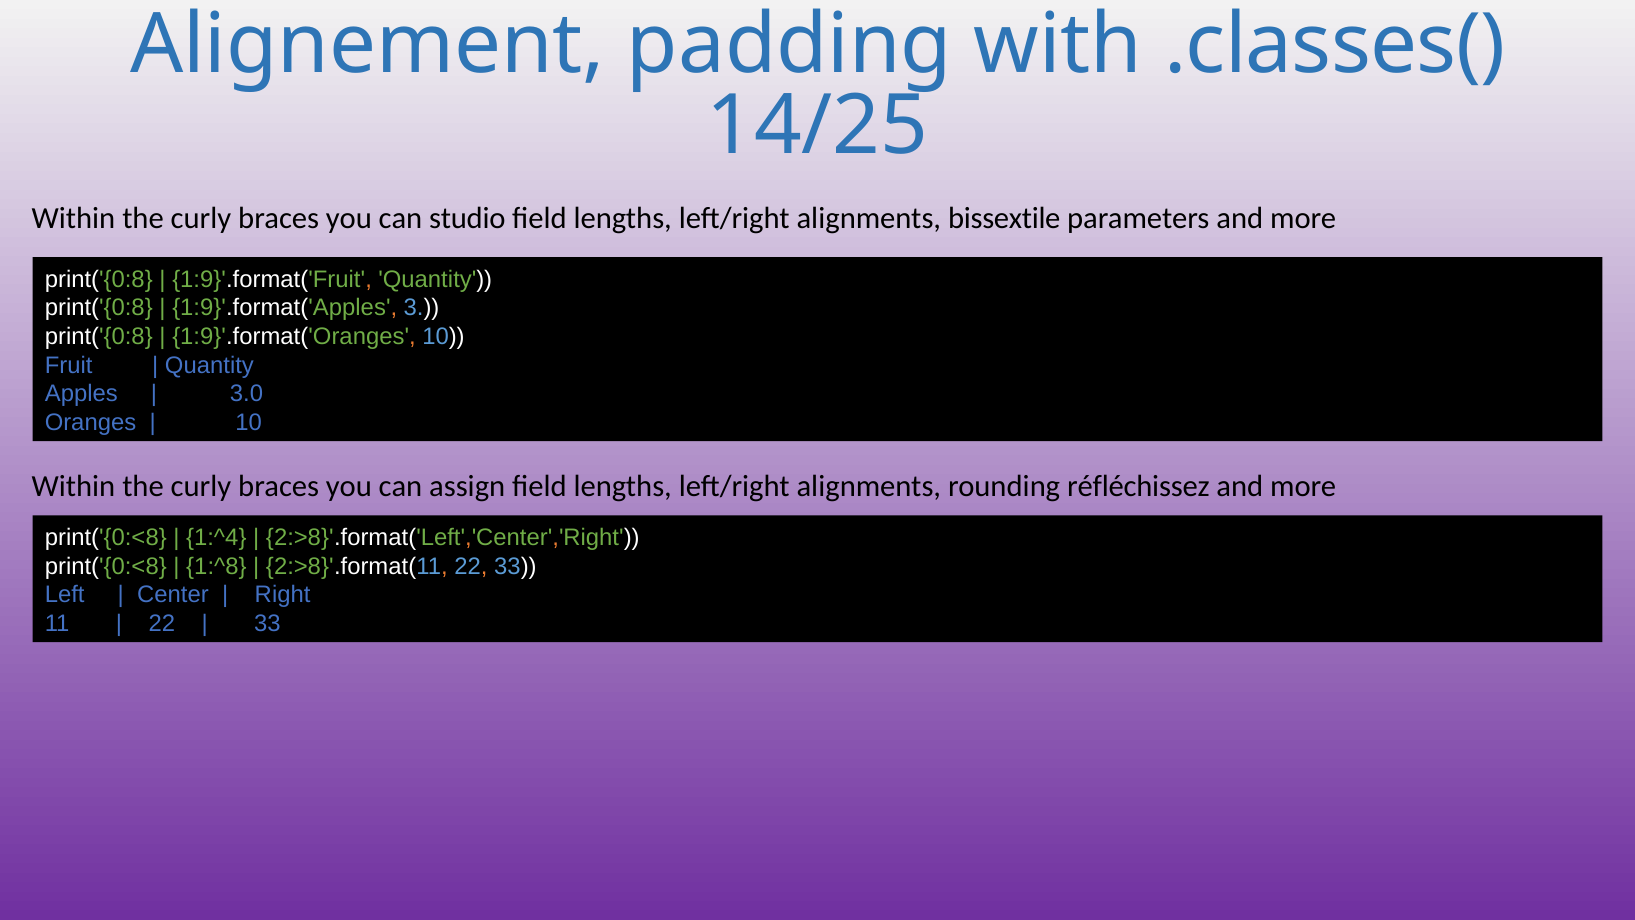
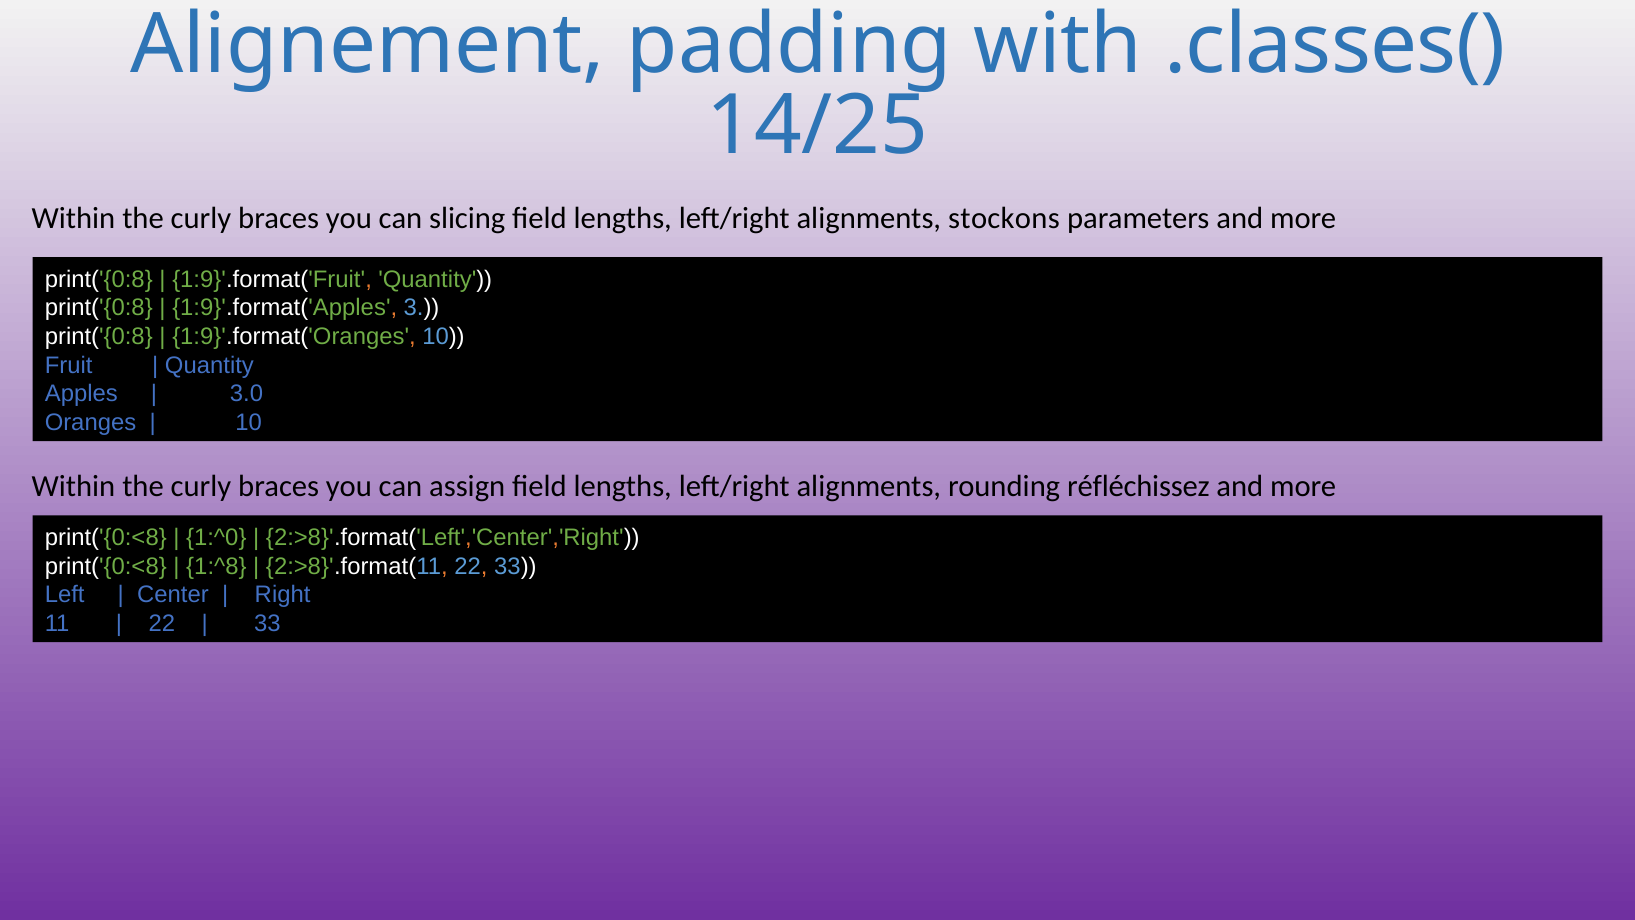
studio: studio -> slicing
bissextile: bissextile -> stockons
1:^4: 1:^4 -> 1:^0
